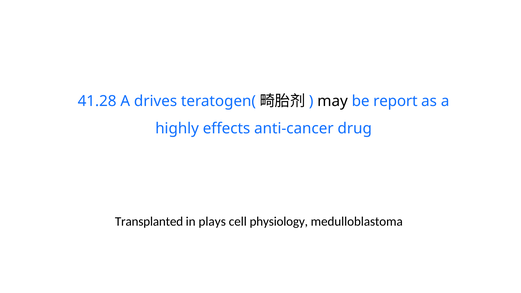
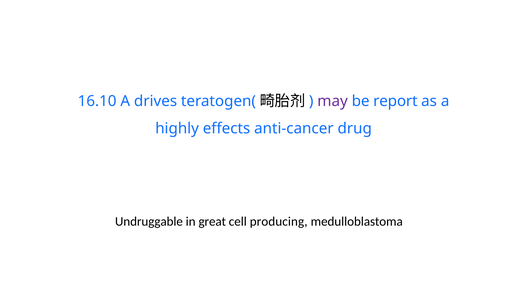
41.28: 41.28 -> 16.10
may colour: black -> purple
Transplanted: Transplanted -> Undruggable
plays: plays -> great
physiology: physiology -> producing
